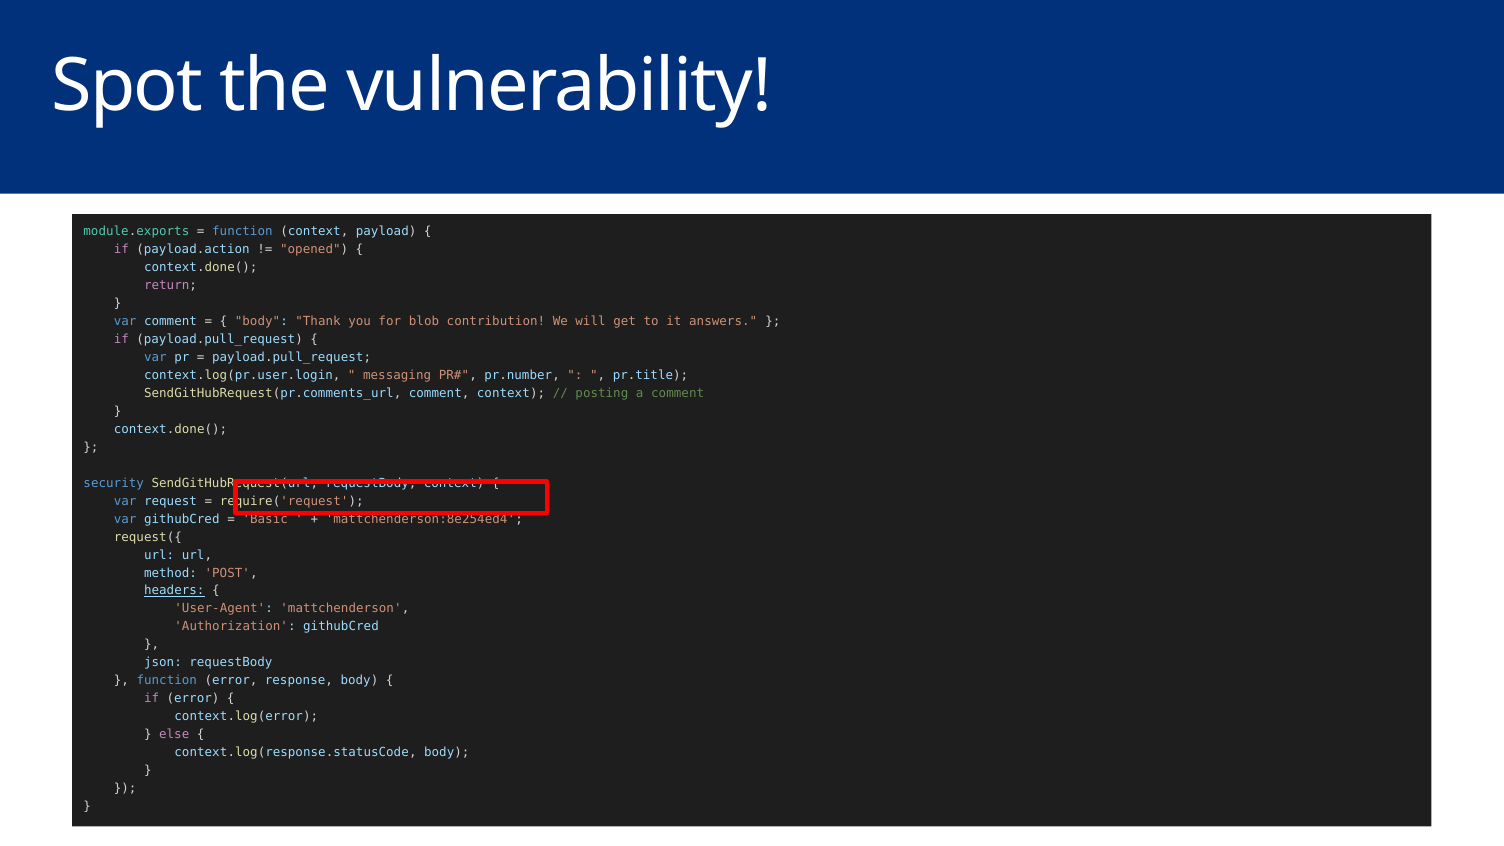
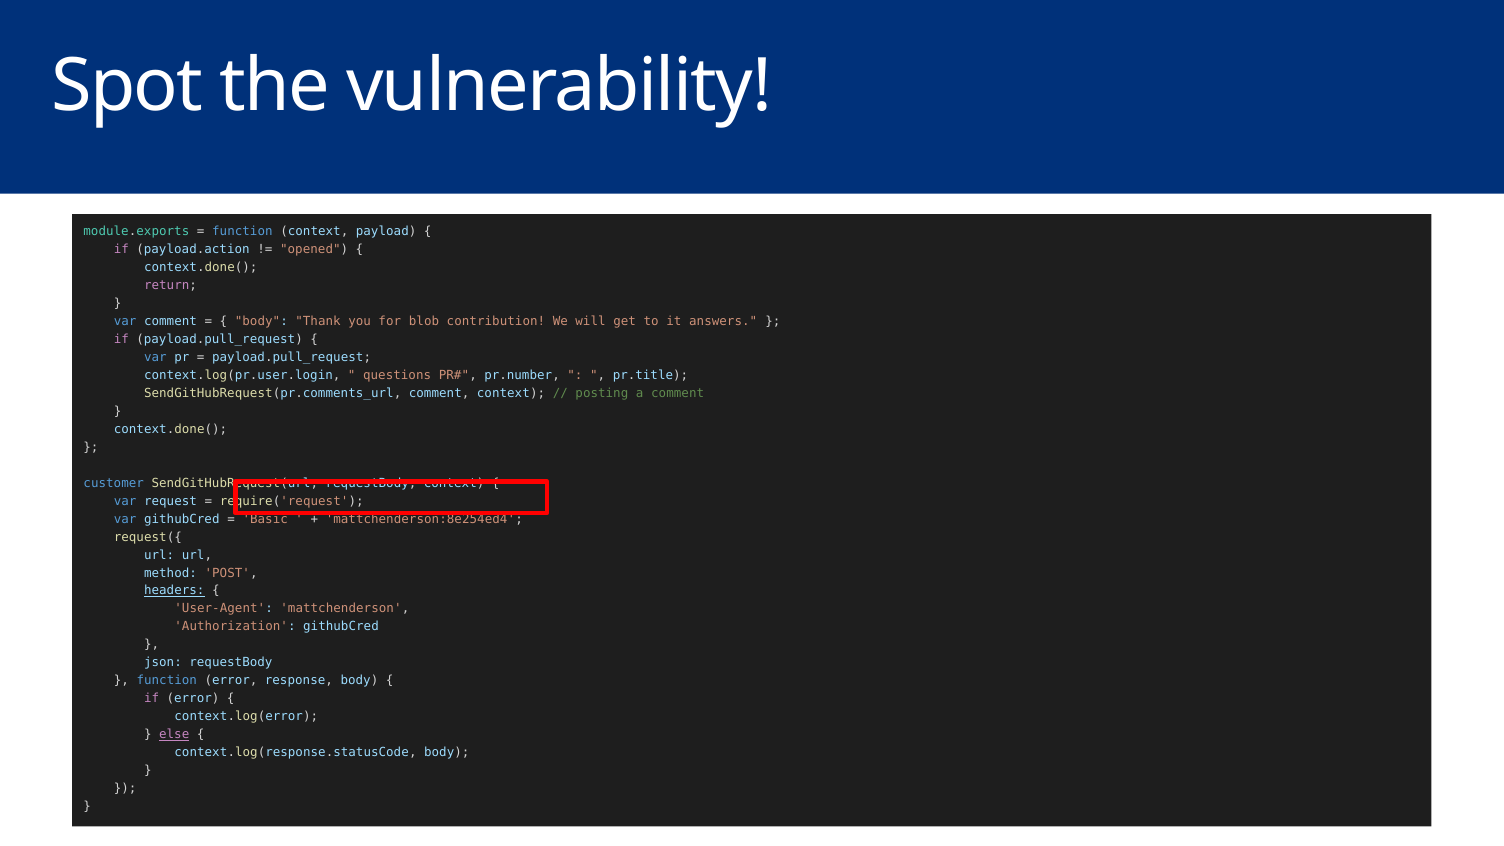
messaging: messaging -> questions
security: security -> customer
else underline: none -> present
